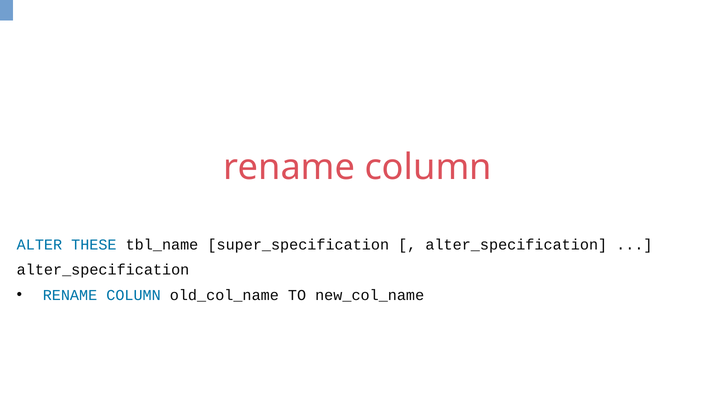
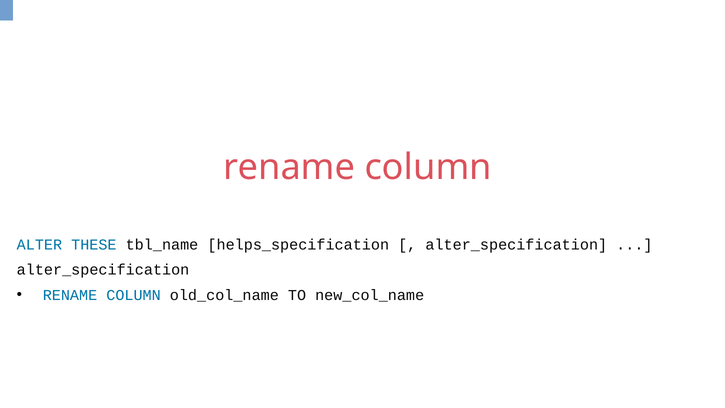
super_specification: super_specification -> helps_specification
